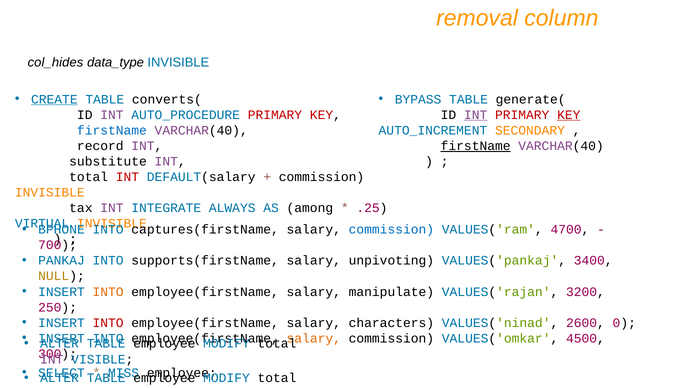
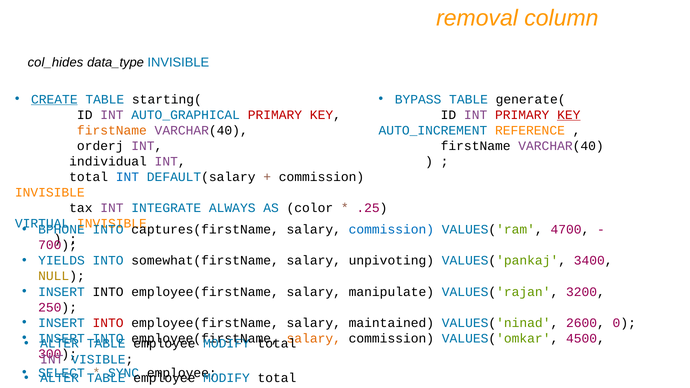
converts(: converts( -> starting(
AUTO_PROCEDURE: AUTO_PROCEDURE -> AUTO_GRAPHICAL
INT at (476, 115) underline: present -> none
firstName at (112, 130) colour: blue -> orange
SECONDARY: SECONDARY -> REFERENCE
record: record -> orderj
firstName at (476, 146) underline: present -> none
substitute: substitute -> individual
INT at (127, 177) colour: red -> blue
among: among -> color
PANKAJ: PANKAJ -> YIELDS
supports(firstName: supports(firstName -> somewhat(firstName
INTO at (108, 292) colour: orange -> black
characters: characters -> maintained
MISS: MISS -> SYNC
